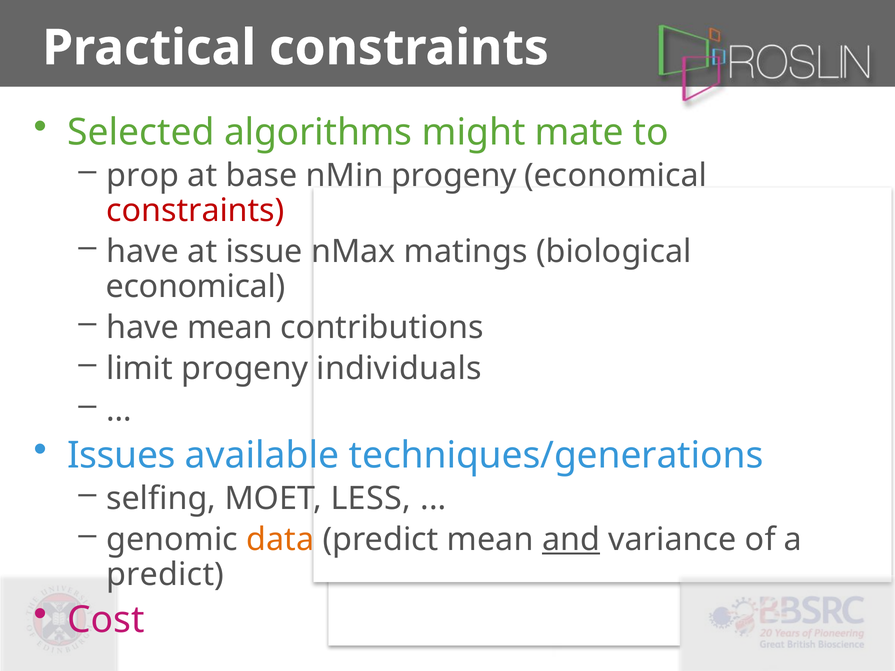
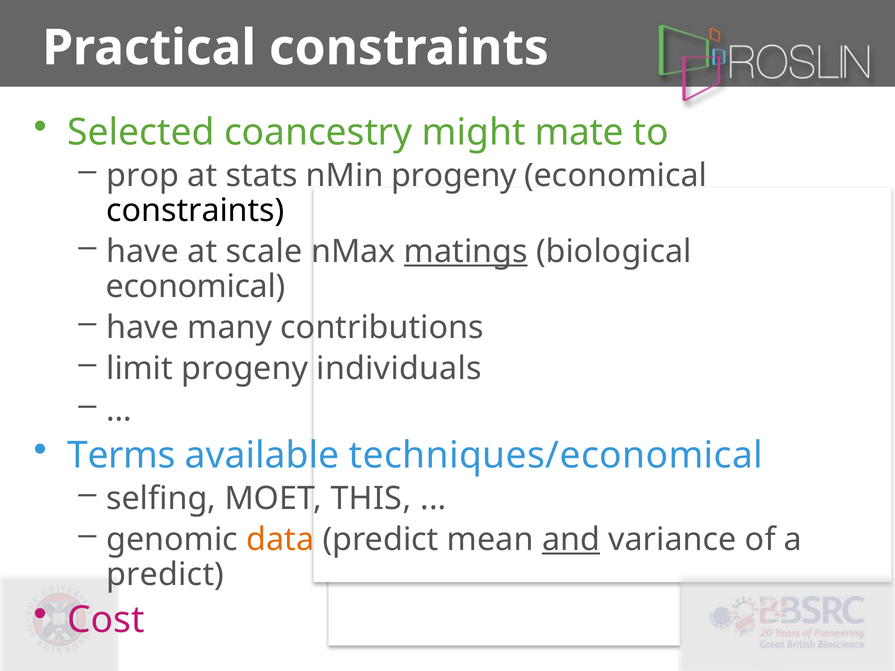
algorithms: algorithms -> coancestry
base: base -> stats
constraints at (195, 211) colour: red -> black
issue: issue -> scale
matings underline: none -> present
have mean: mean -> many
Issues: Issues -> Terms
techniques/generations: techniques/generations -> techniques/economical
LESS: LESS -> THIS
